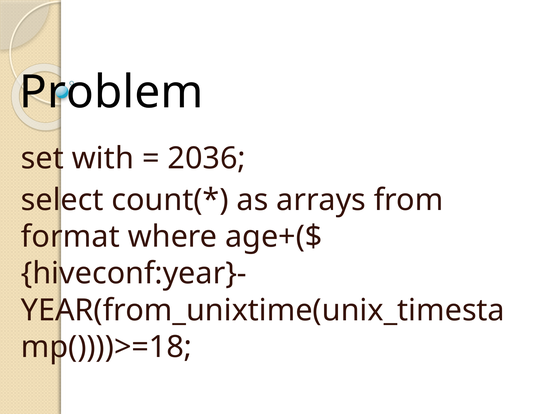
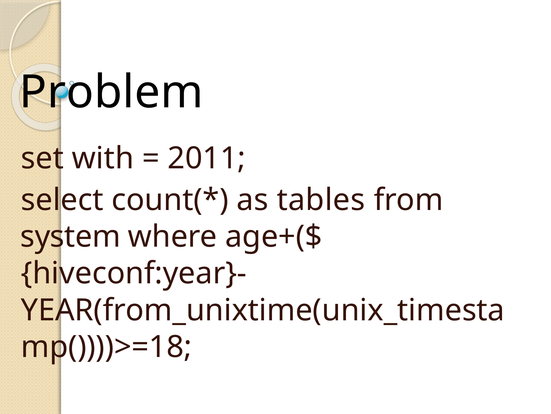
2036: 2036 -> 2011
arrays: arrays -> tables
format: format -> system
